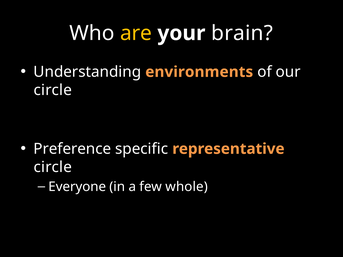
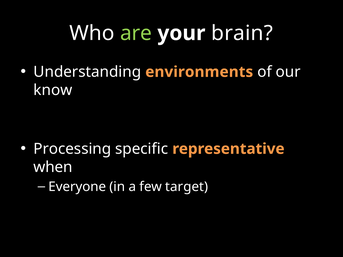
are colour: yellow -> light green
circle at (53, 90): circle -> know
Preference: Preference -> Processing
circle at (53, 167): circle -> when
whole: whole -> target
